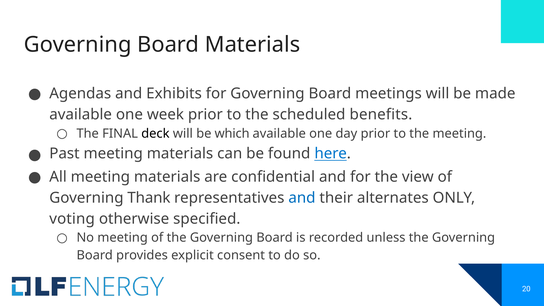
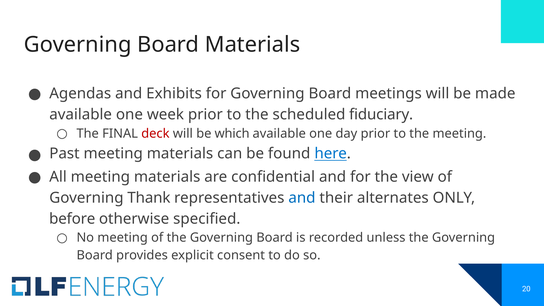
benefits: benefits -> fiduciary
deck colour: black -> red
voting: voting -> before
